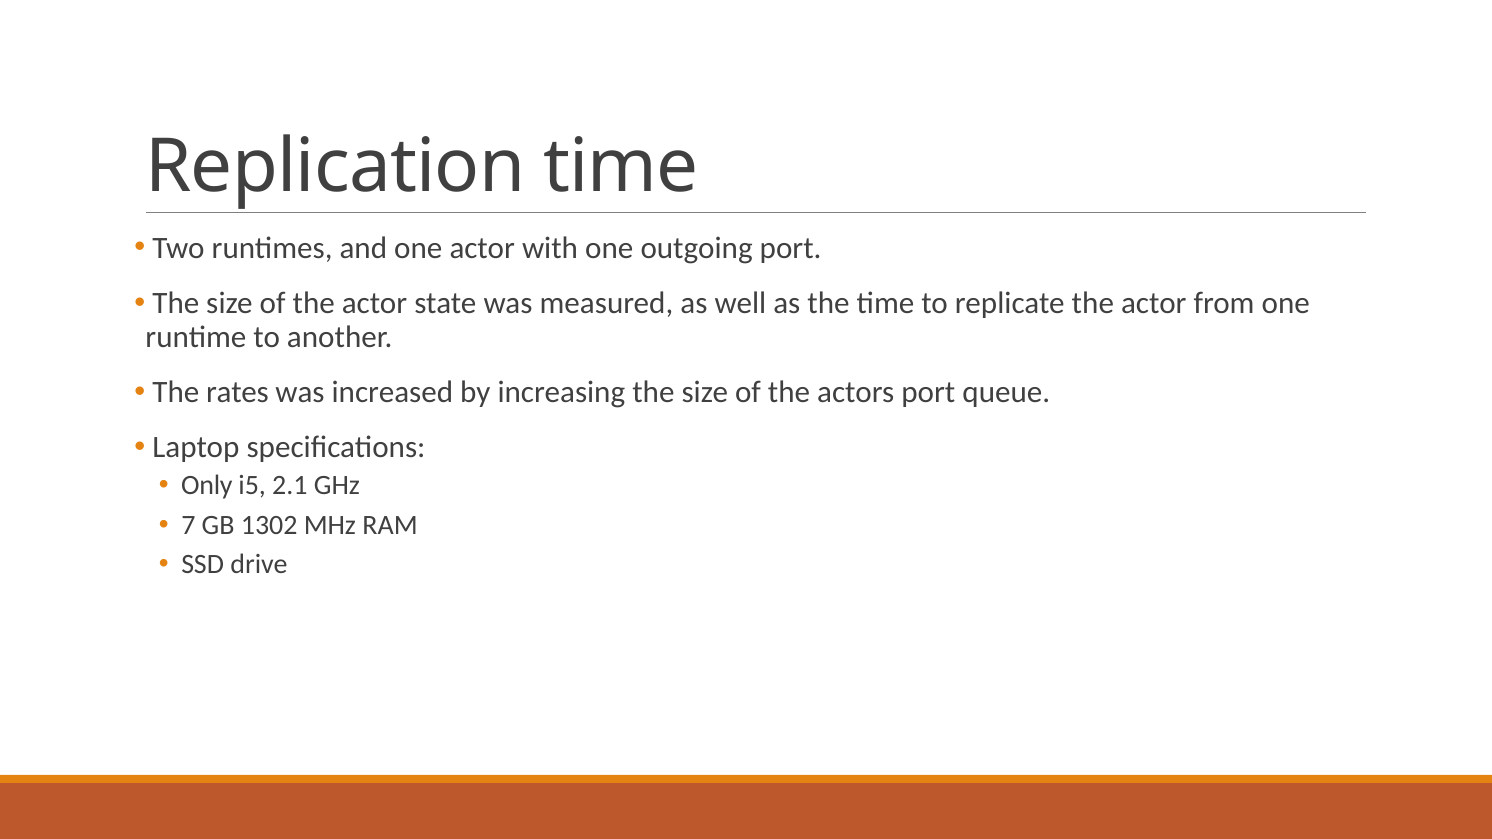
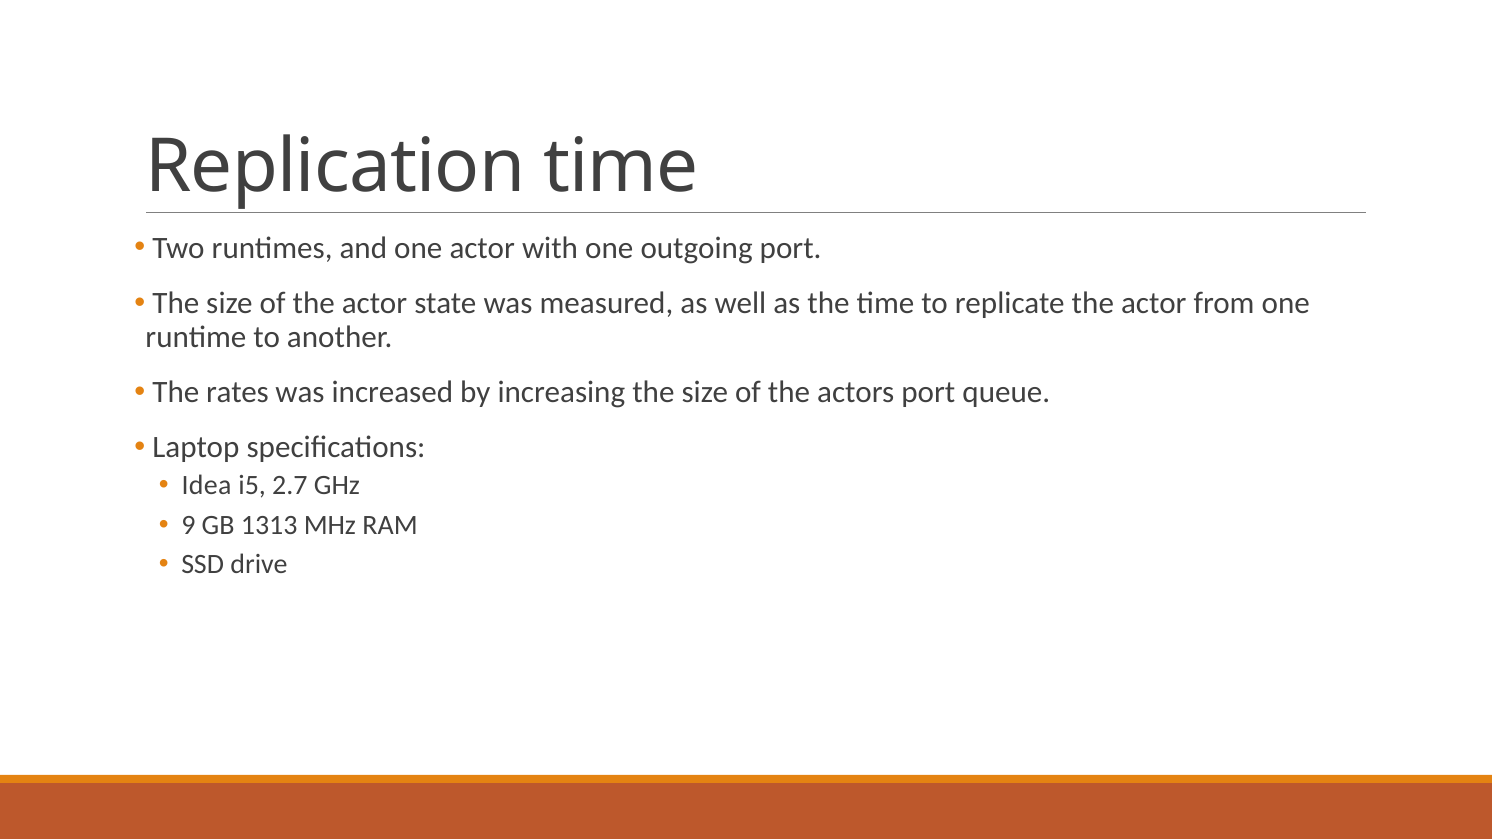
Only: Only -> Idea
2.1: 2.1 -> 2.7
7: 7 -> 9
1302: 1302 -> 1313
